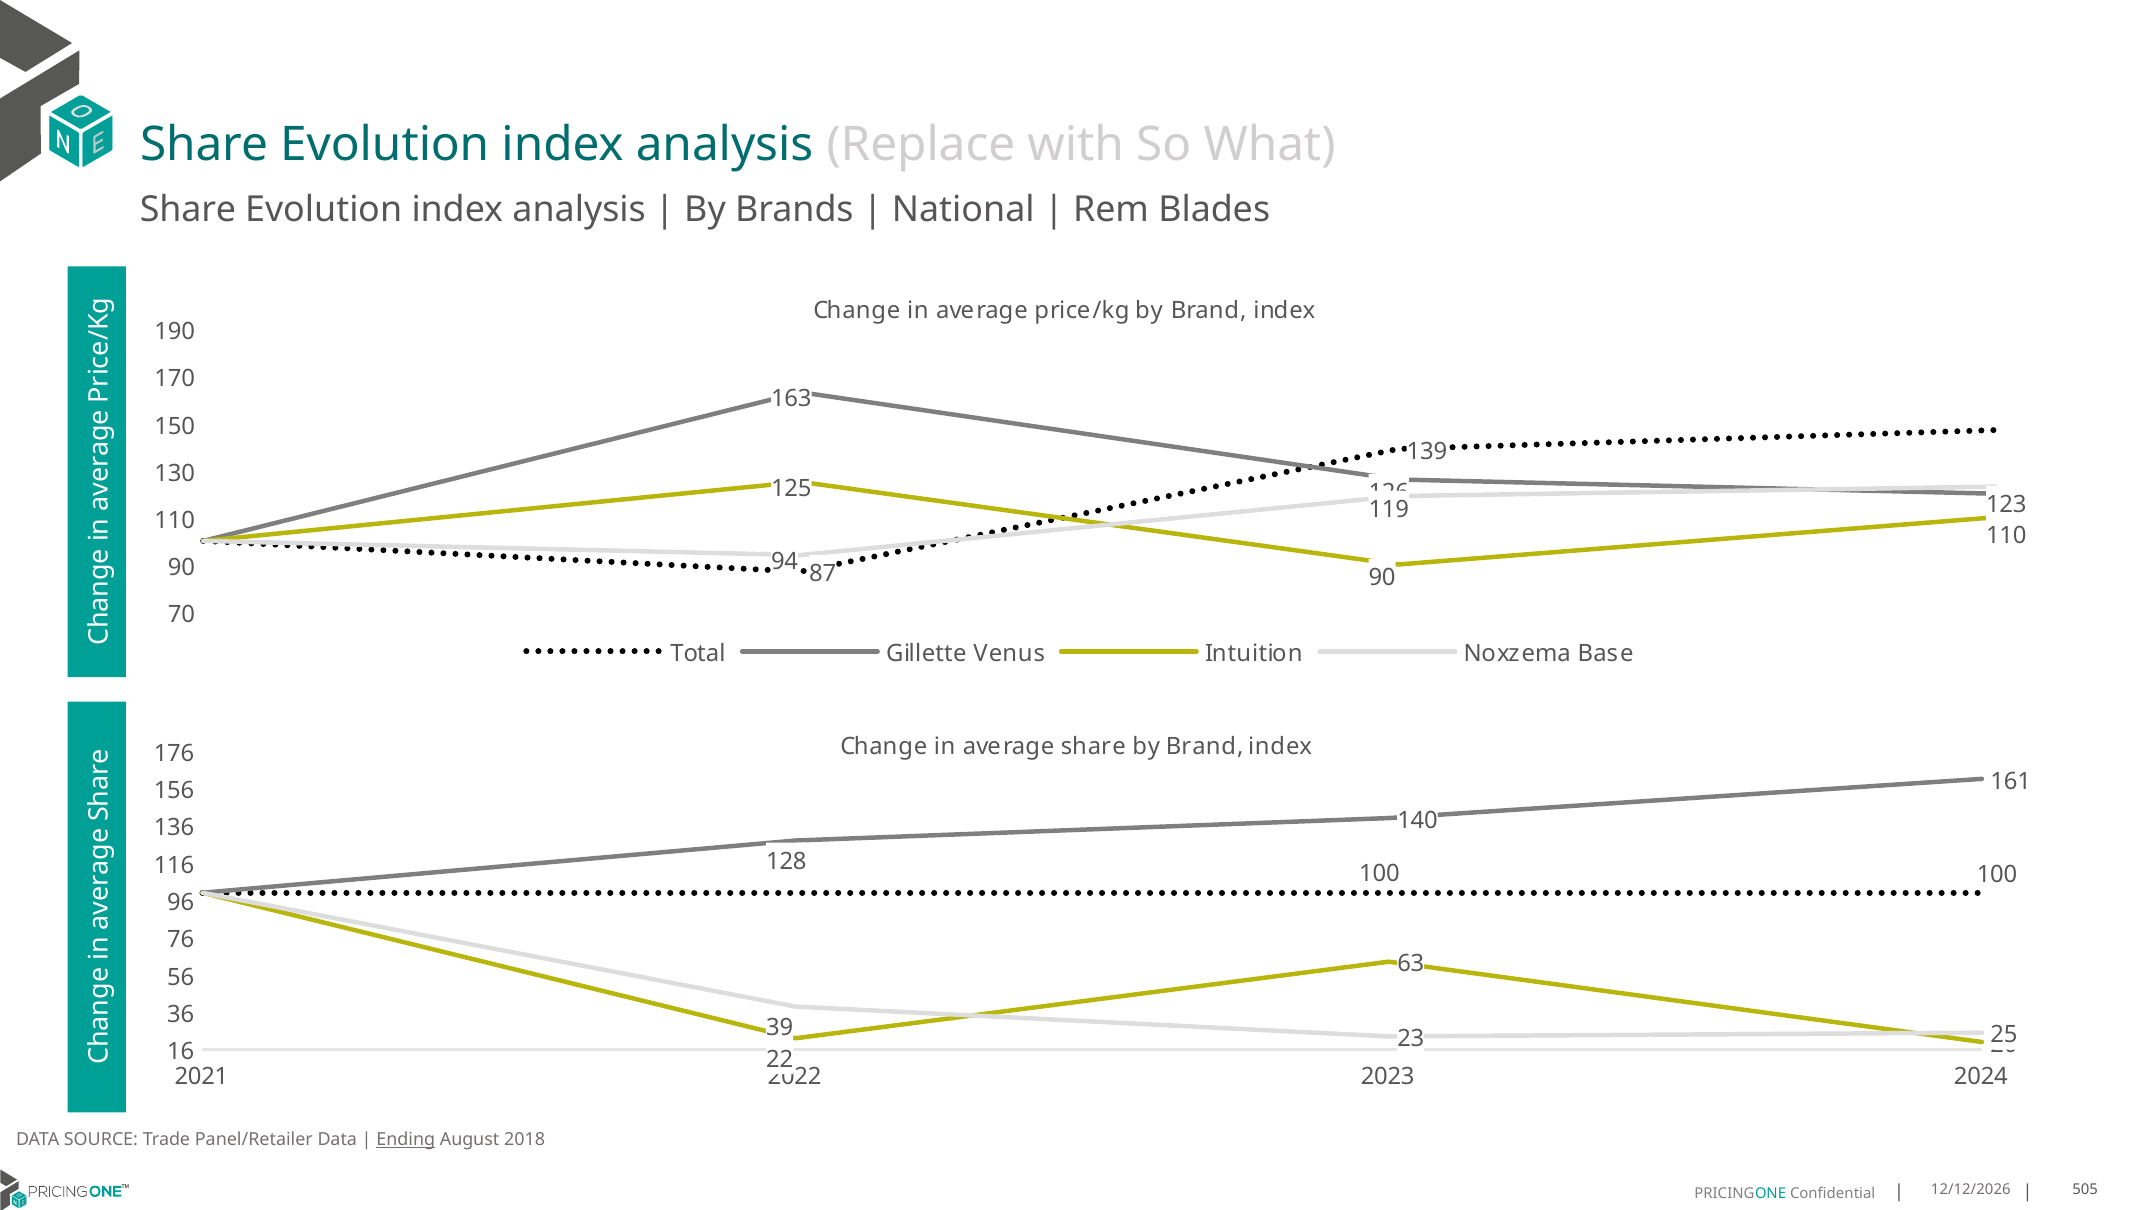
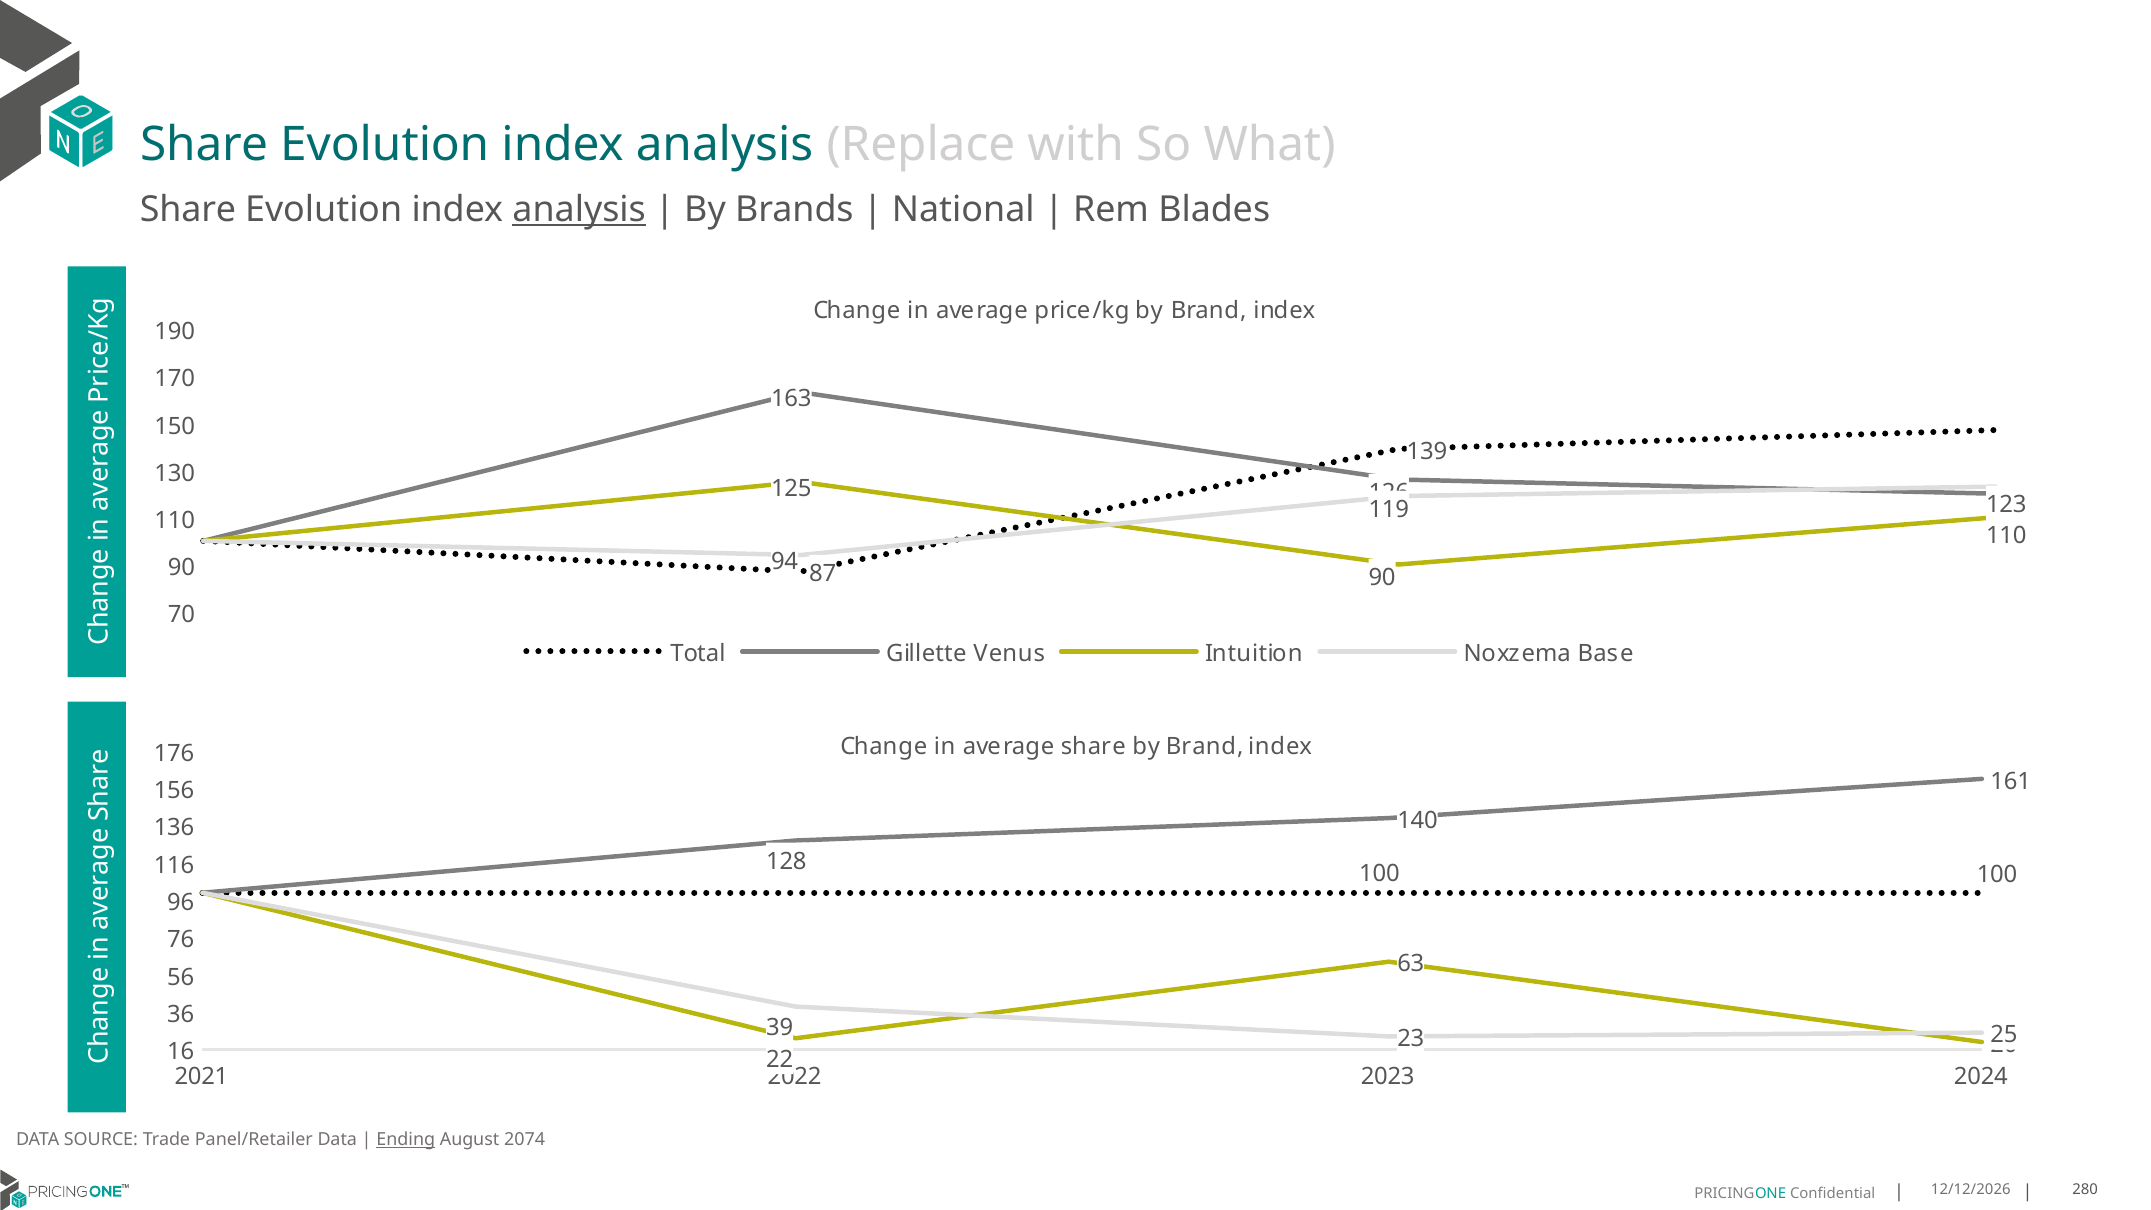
analysis at (579, 210) underline: none -> present
2018: 2018 -> 2074
505: 505 -> 280
